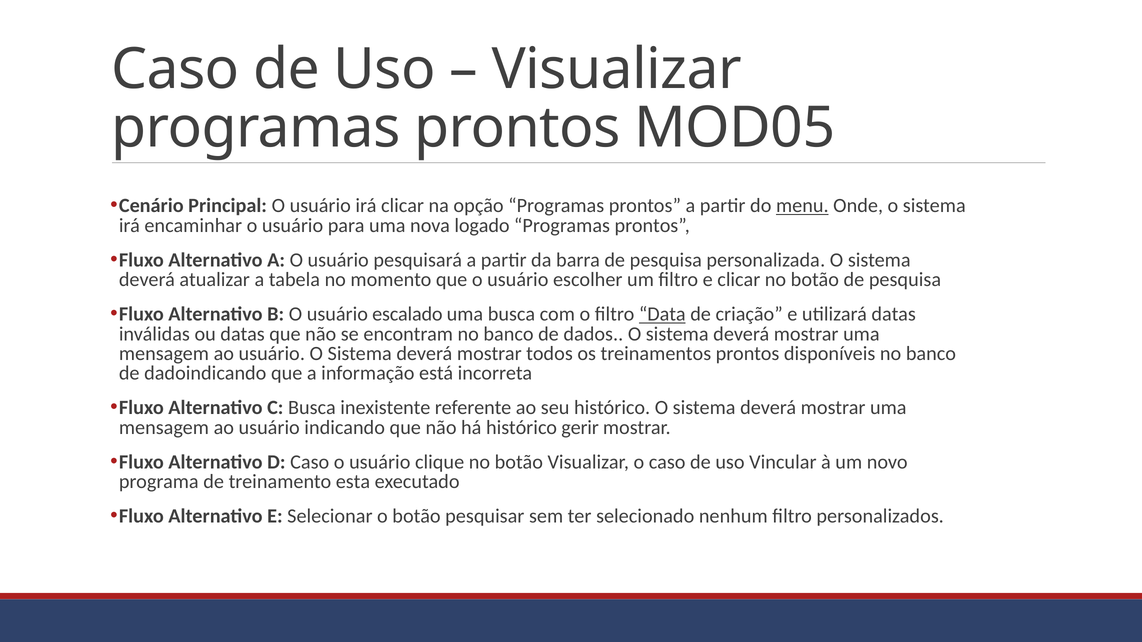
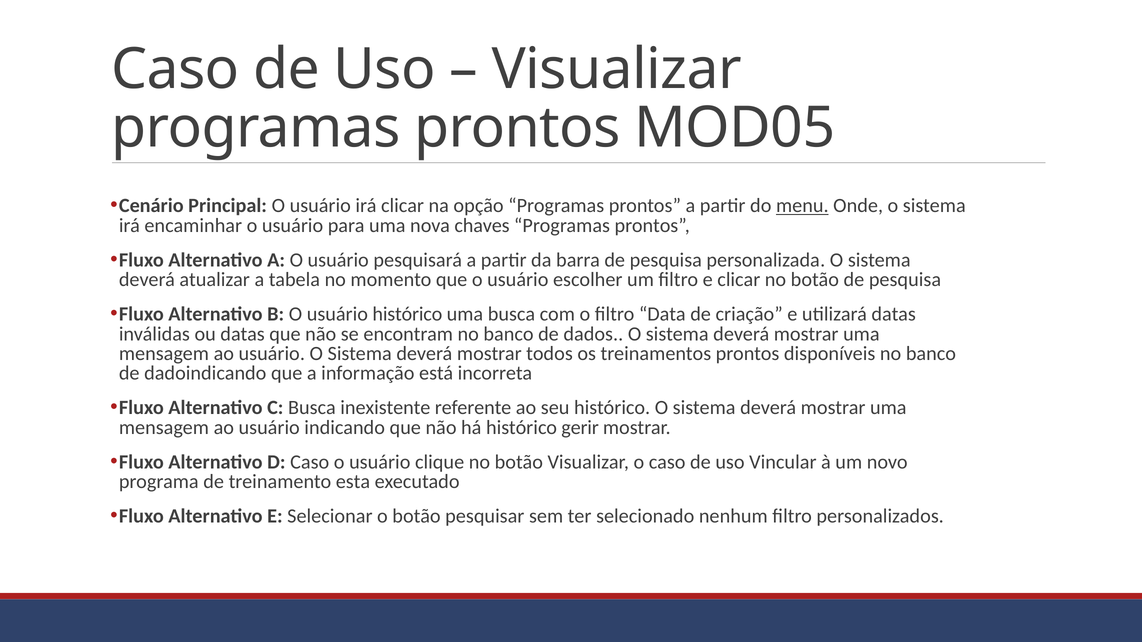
logado: logado -> chaves
usuário escalado: escalado -> histórico
Data underline: present -> none
